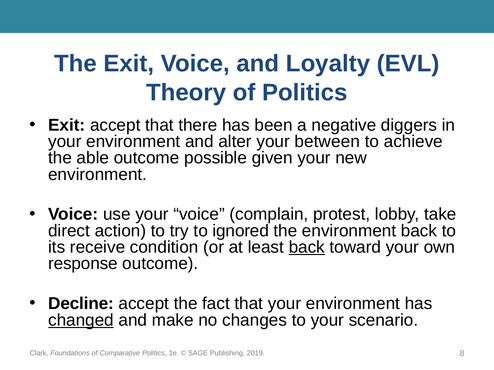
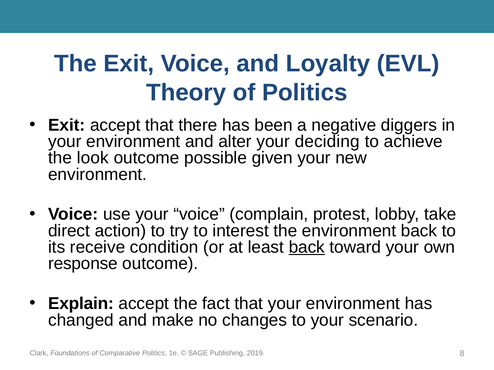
between: between -> deciding
able: able -> look
ignored: ignored -> interest
Decline: Decline -> Explain
changed underline: present -> none
